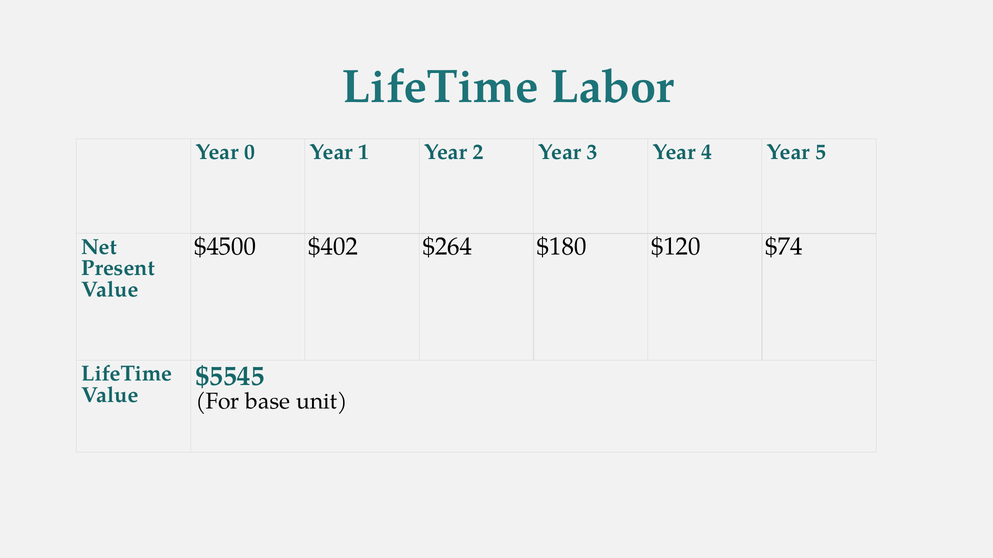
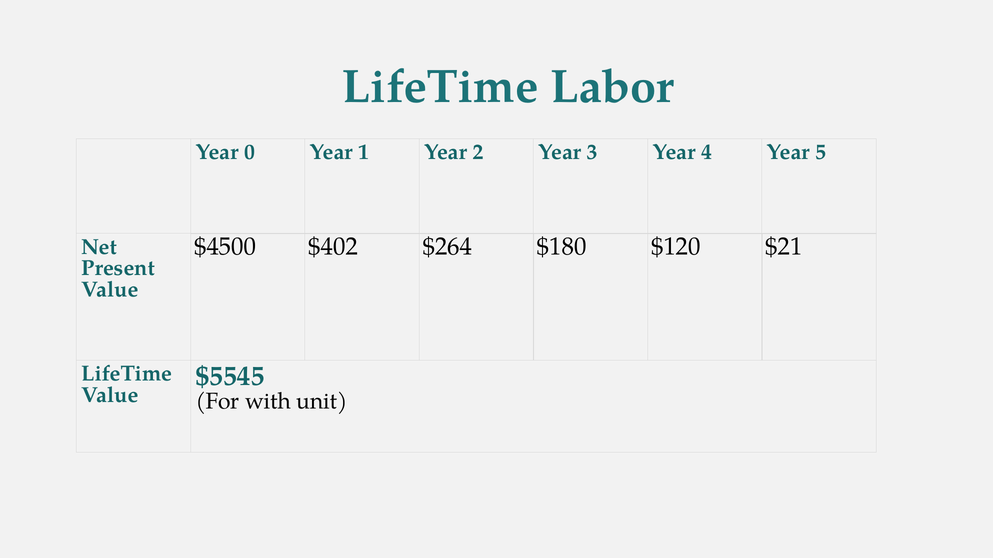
$74: $74 -> $21
base: base -> with
